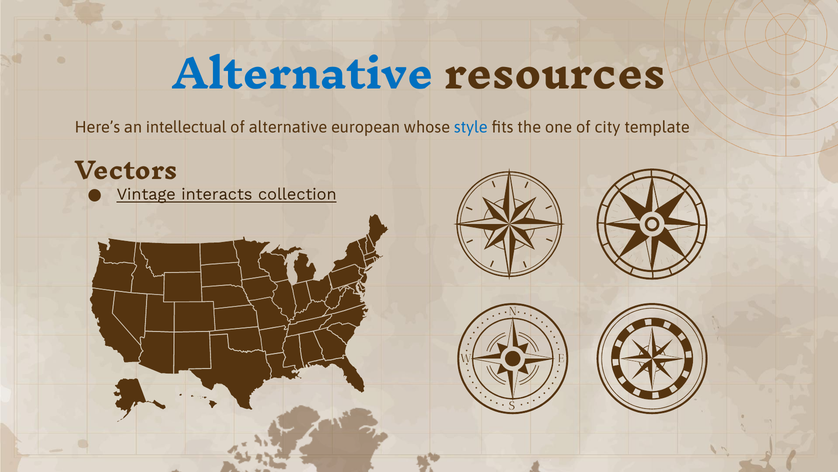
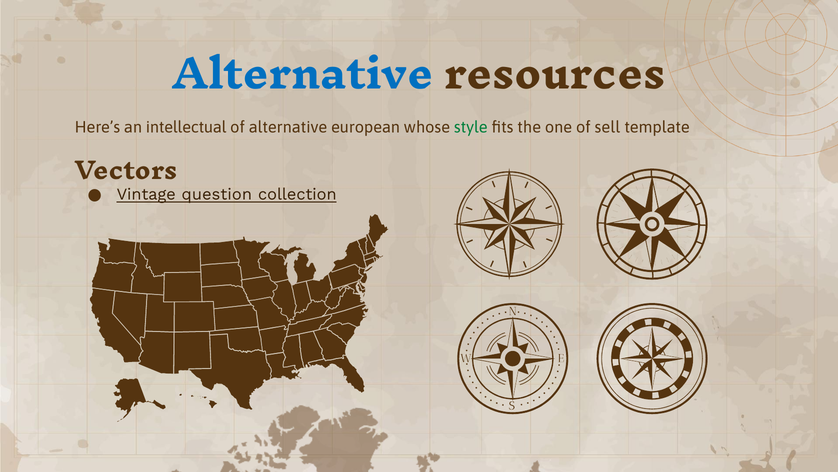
style colour: blue -> green
city: city -> sell
interacts: interacts -> question
